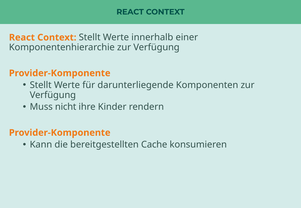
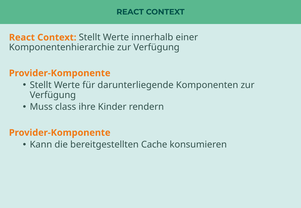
nicht: nicht -> class
